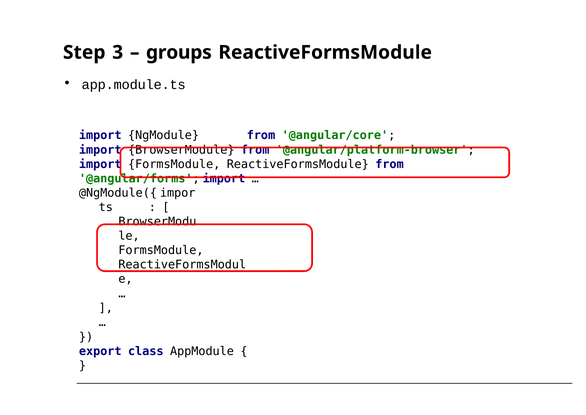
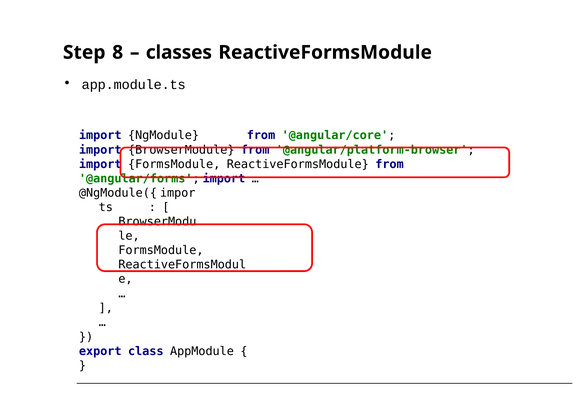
3: 3 -> 8
groups: groups -> classes
